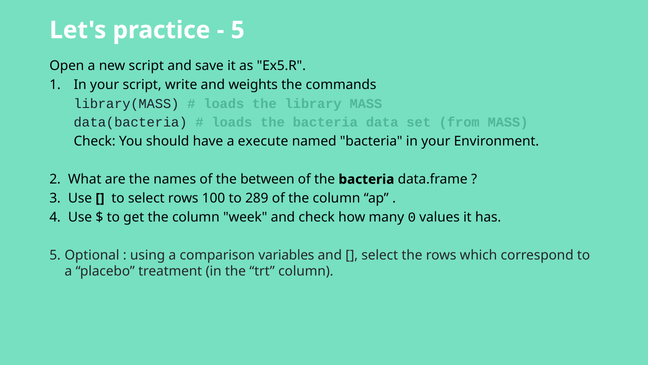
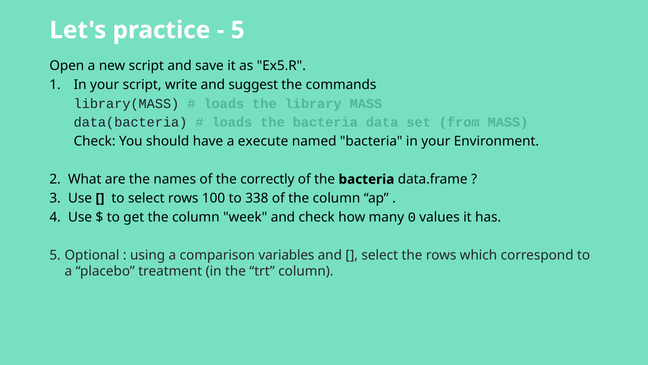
weights: weights -> suggest
between: between -> correctly
289: 289 -> 338
